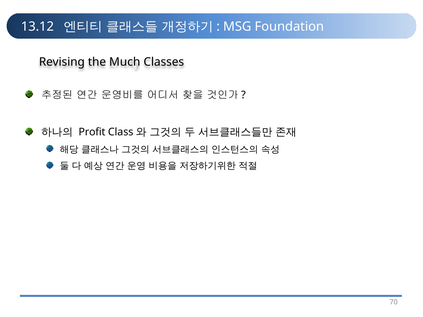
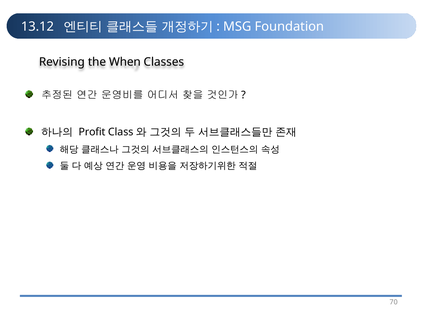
Much: Much -> When
